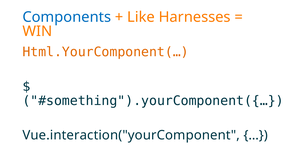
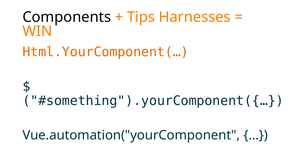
Components colour: blue -> black
Like: Like -> Tips
Vue.interaction("yourComponent: Vue.interaction("yourComponent -> Vue.automation("yourComponent
